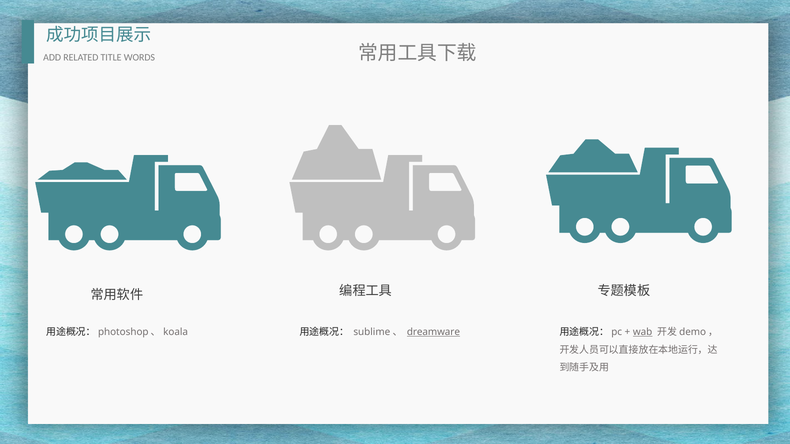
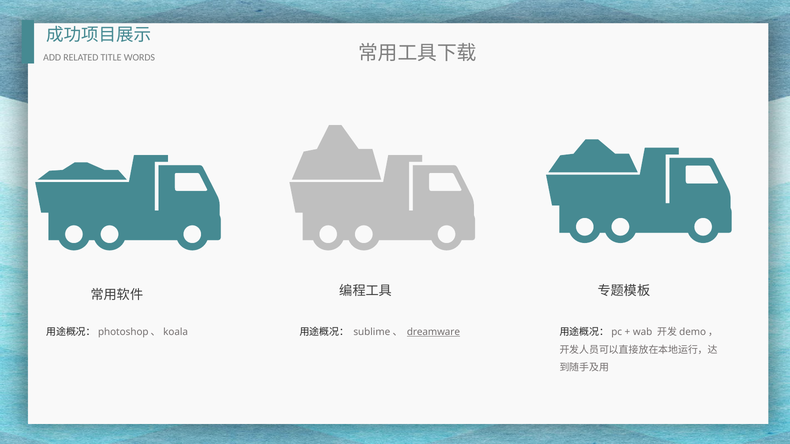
wab underline: present -> none
